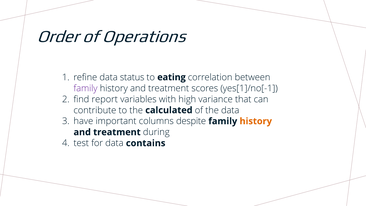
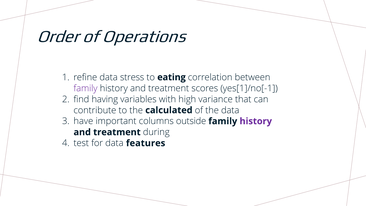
status: status -> stress
report: report -> having
despite: despite -> outside
history at (256, 121) colour: orange -> purple
contains: contains -> features
